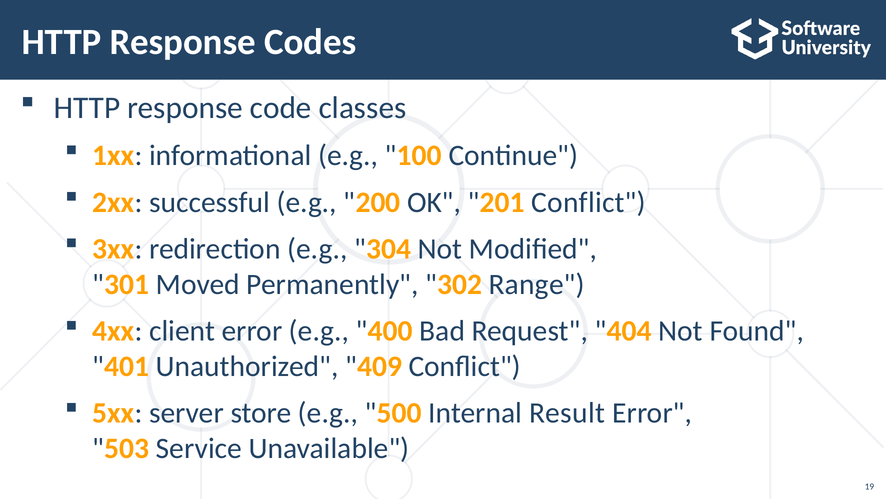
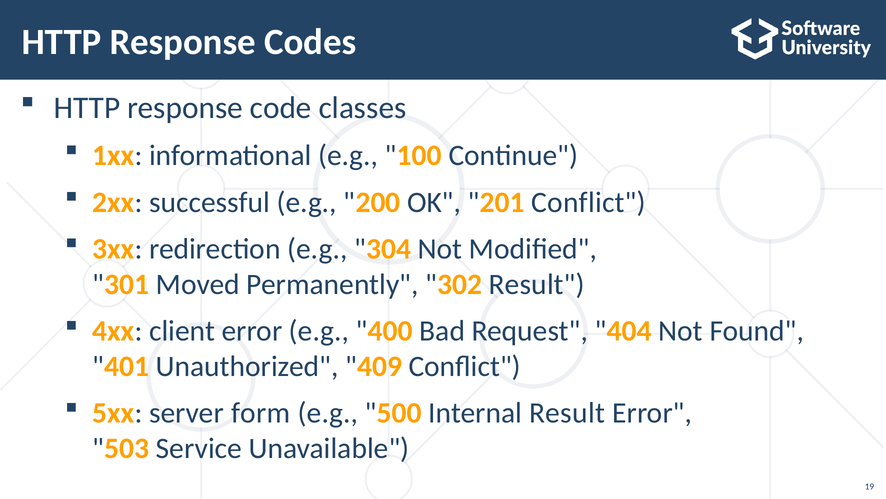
302 Range: Range -> Result
store: store -> form
